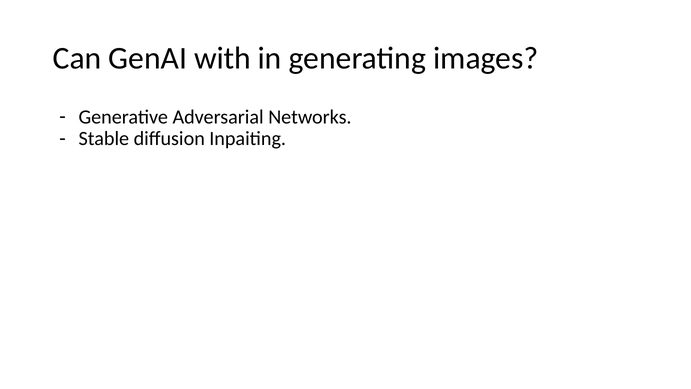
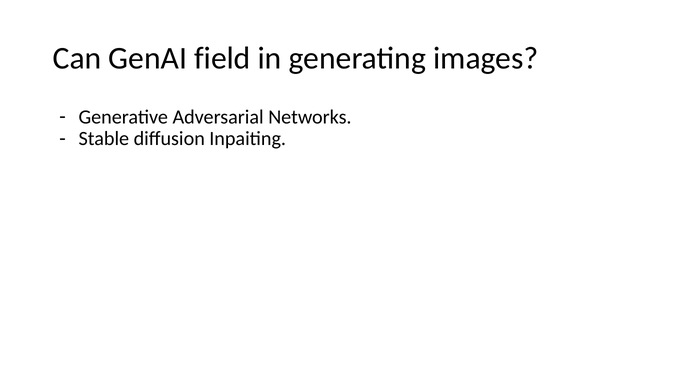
with: with -> field
